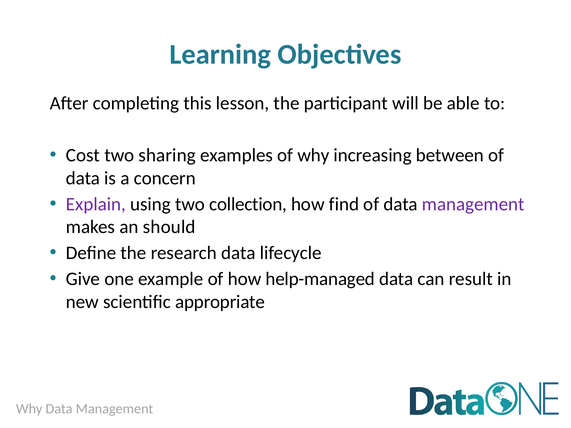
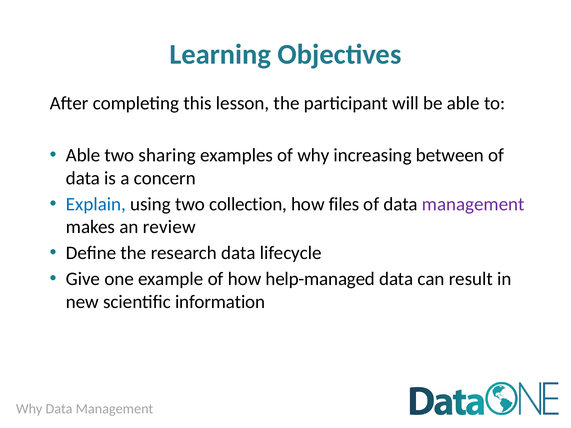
Cost at (83, 155): Cost -> Able
Explain colour: purple -> blue
find: find -> files
should: should -> review
appropriate: appropriate -> information
